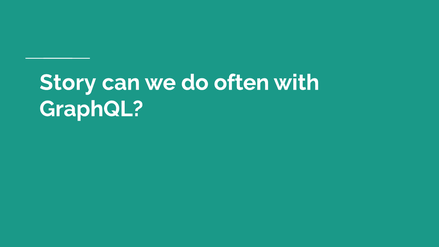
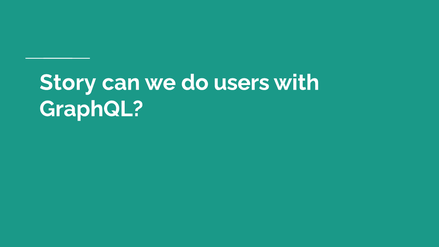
often: often -> users
